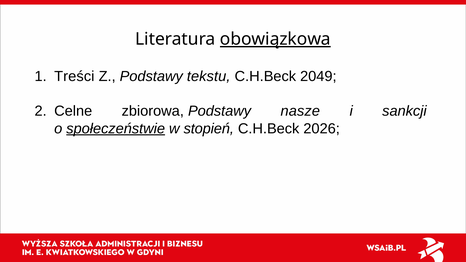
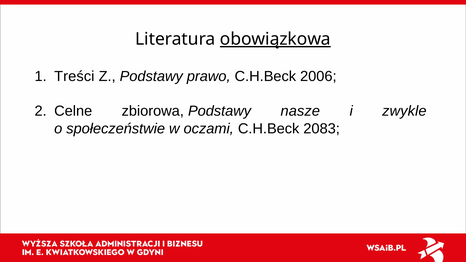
tekstu: tekstu -> prawo
2049: 2049 -> 2006
sankcji: sankcji -> zwykle
społeczeństwie underline: present -> none
stopień: stopień -> oczami
2026: 2026 -> 2083
